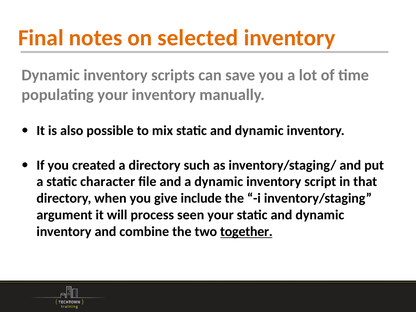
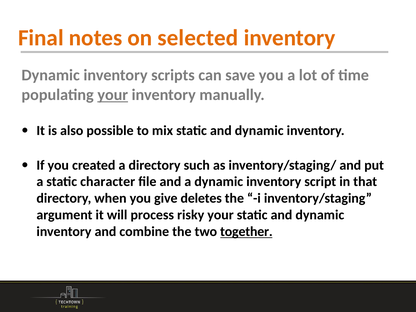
your at (113, 95) underline: none -> present
include: include -> deletes
seen: seen -> risky
